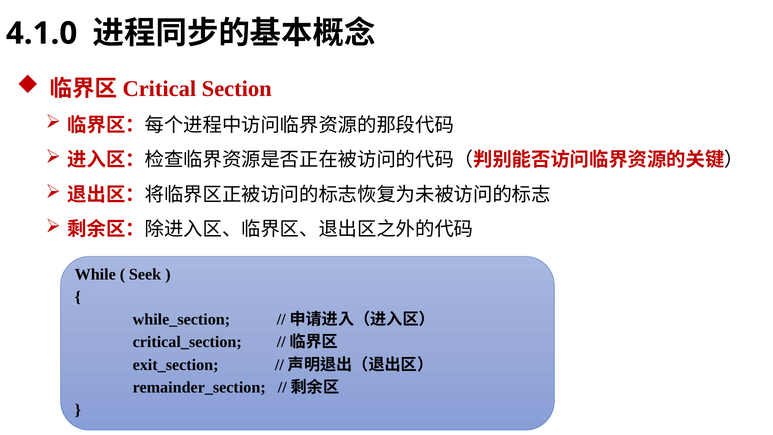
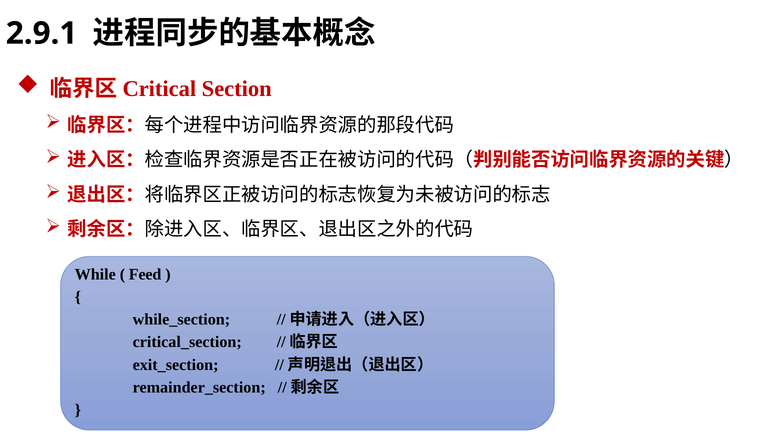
4.1.0: 4.1.0 -> 2.9.1
Seek: Seek -> Feed
